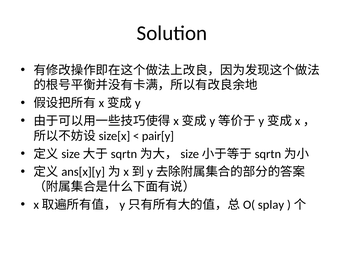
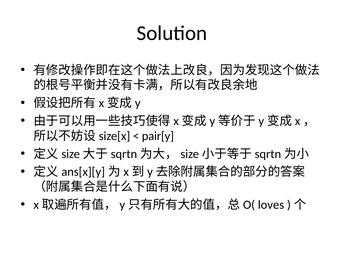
splay: splay -> loves
